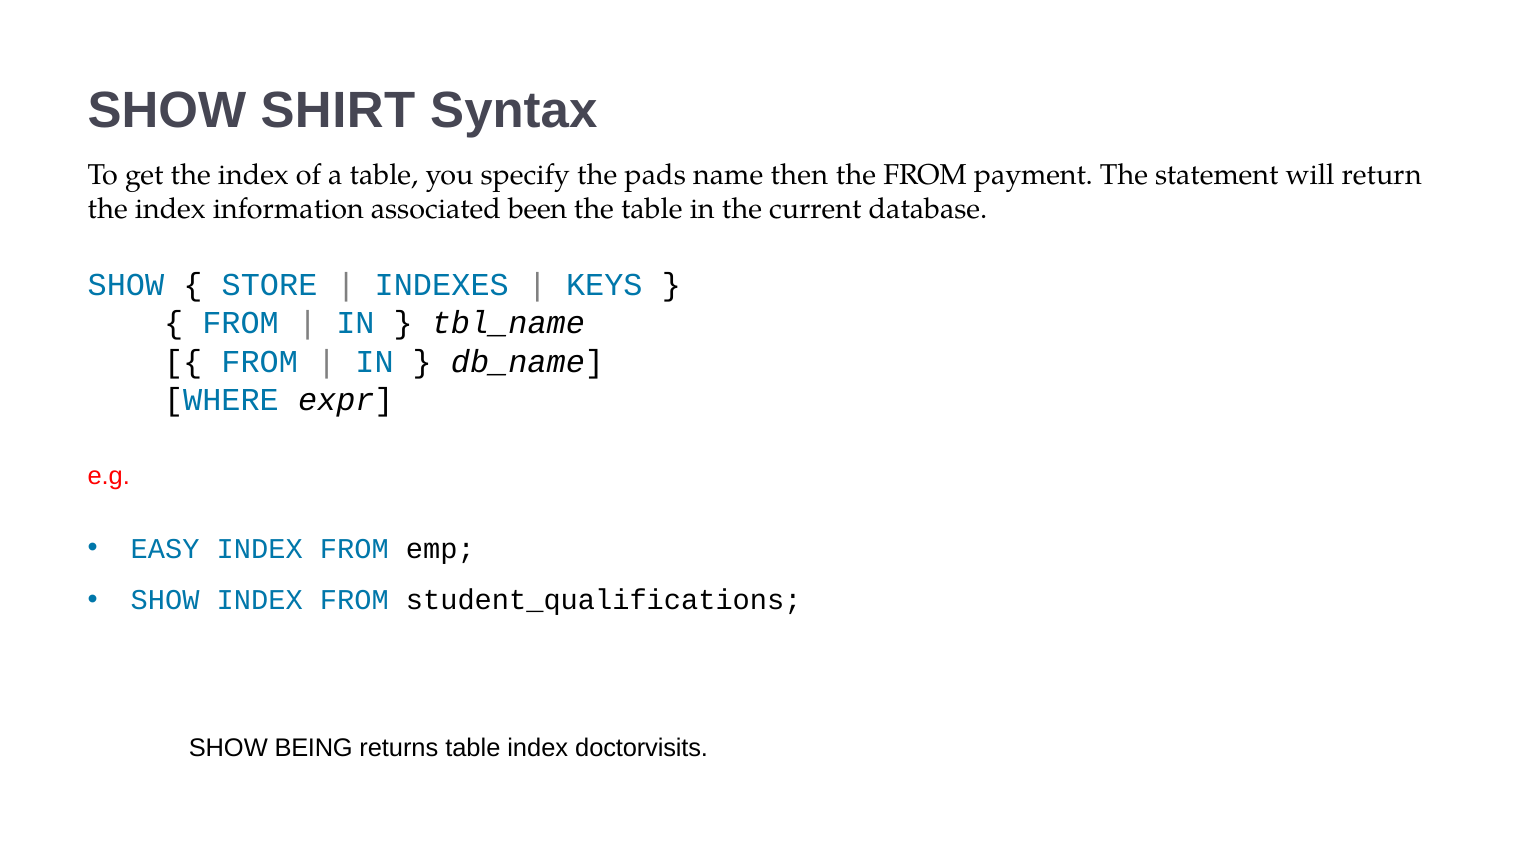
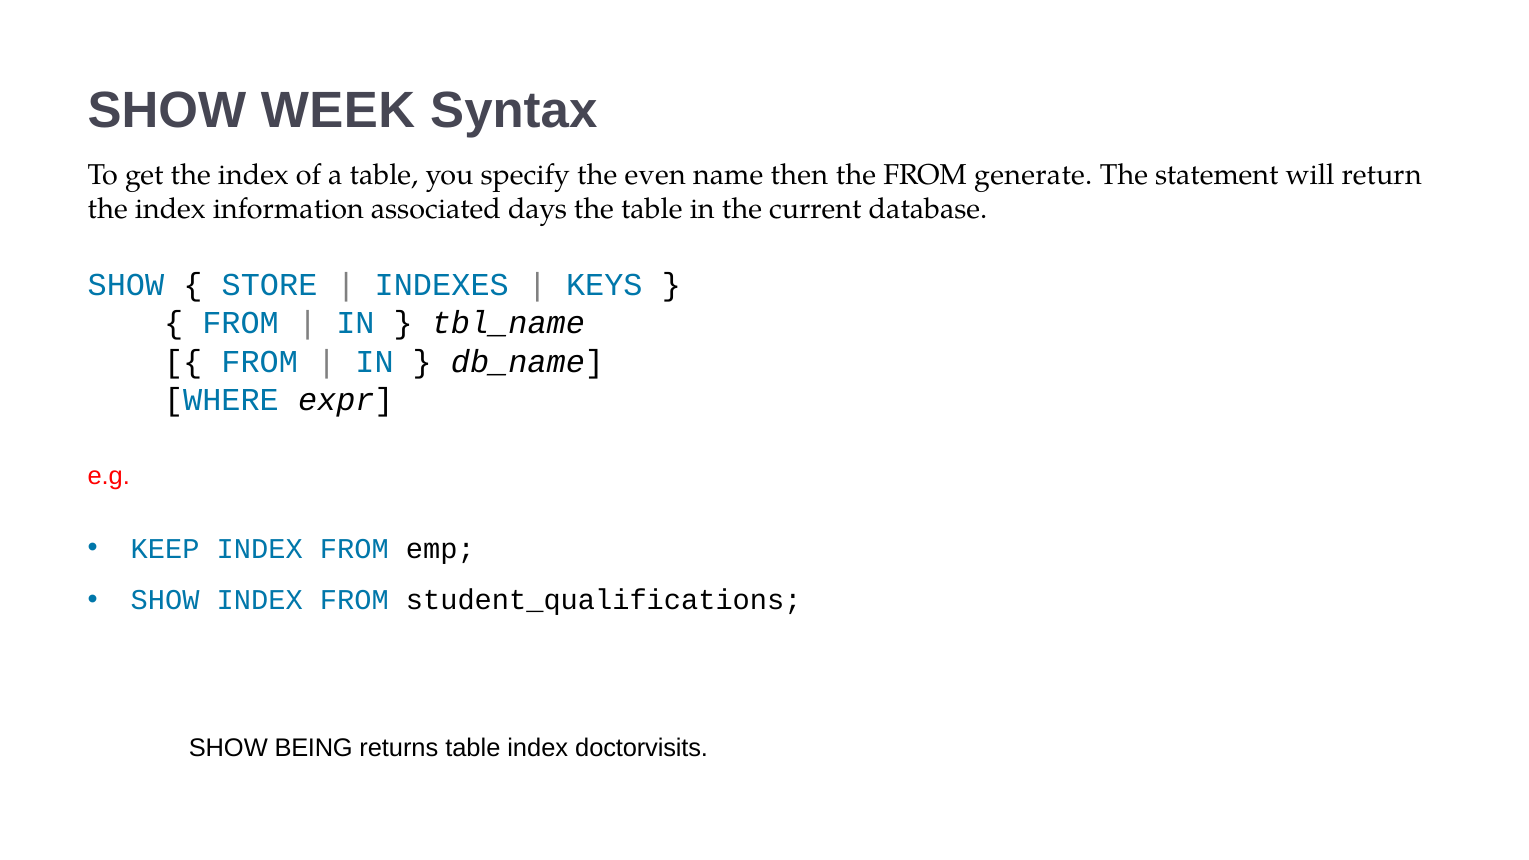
SHIRT: SHIRT -> WEEK
pads: pads -> even
payment: payment -> generate
been: been -> days
EASY: EASY -> KEEP
